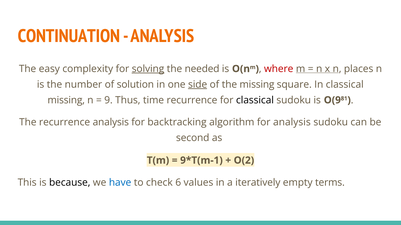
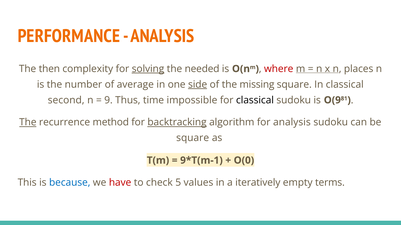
CONTINUATION: CONTINUATION -> PERFORMANCE
easy: easy -> then
solution: solution -> average
missing at (66, 100): missing -> second
time recurrence: recurrence -> impossible
The at (28, 123) underline: none -> present
recurrence analysis: analysis -> method
backtracking underline: none -> present
second at (193, 138): second -> square
O(2: O(2 -> O(0
because colour: black -> blue
have colour: blue -> red
6: 6 -> 5
